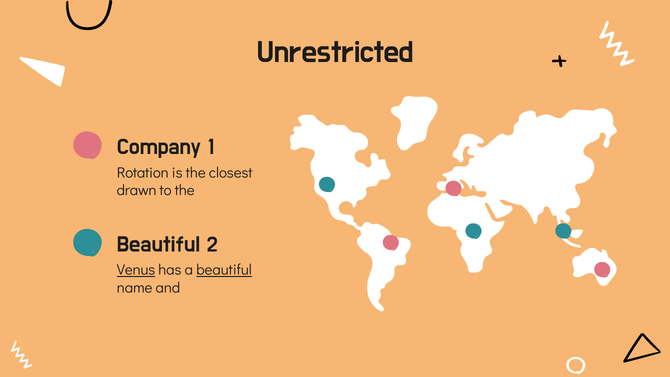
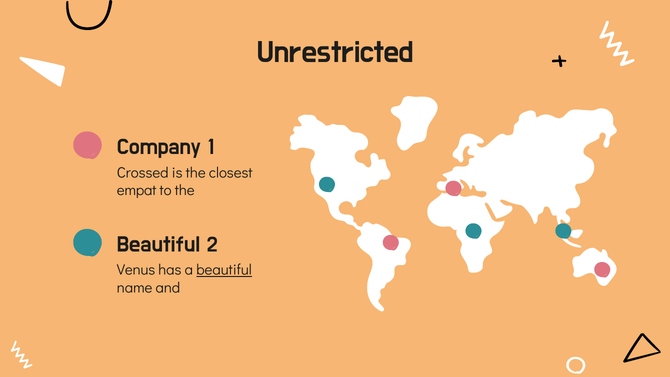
Rotation: Rotation -> Crossed
drawn: drawn -> empat
Venus underline: present -> none
